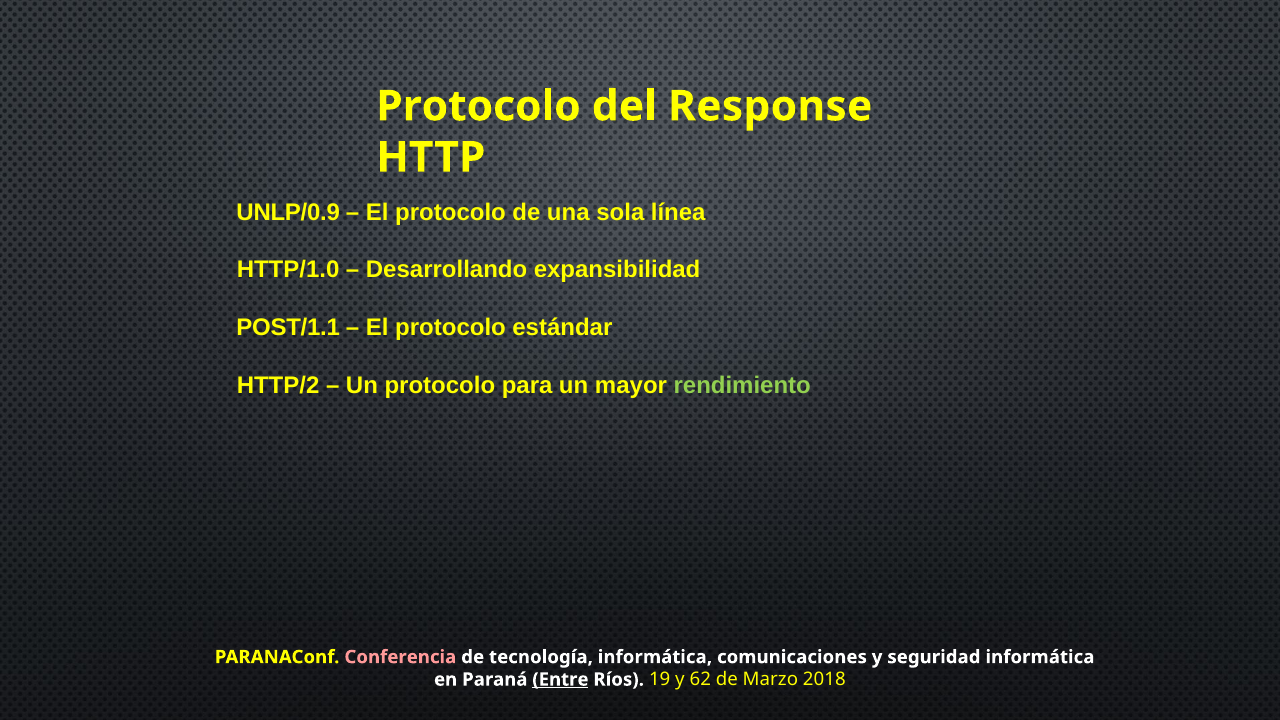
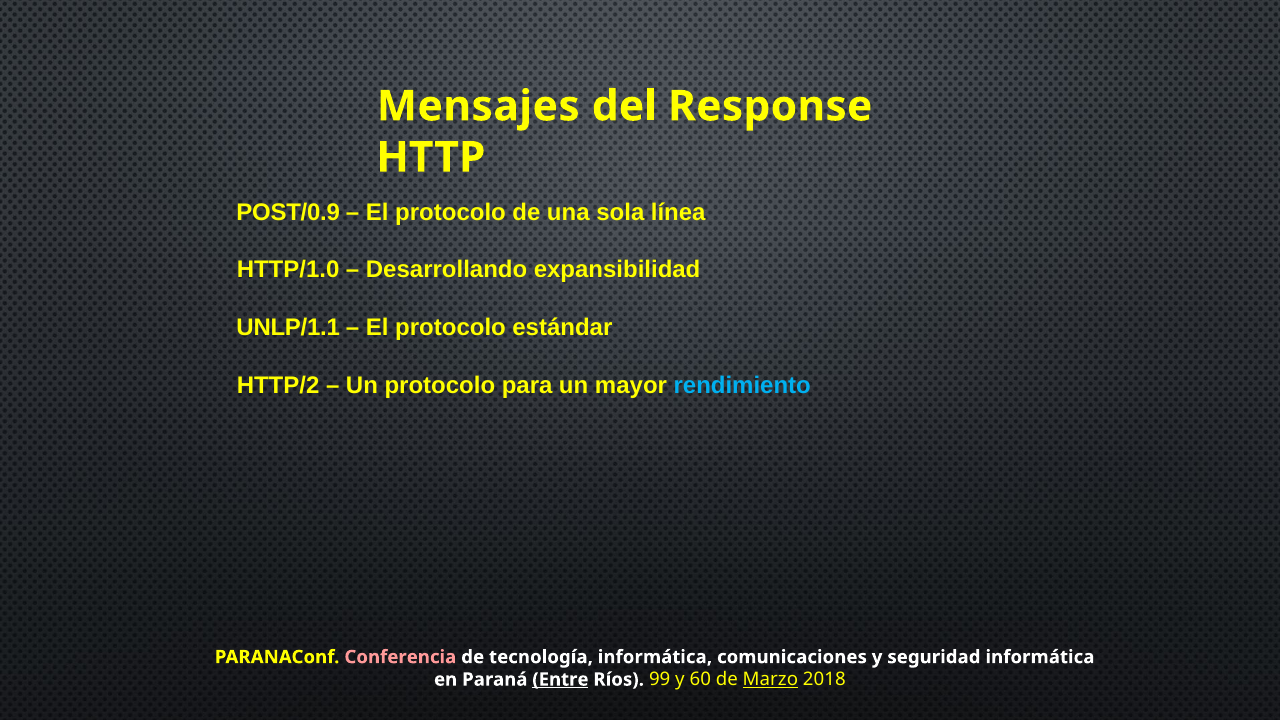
Protocolo at (479, 106): Protocolo -> Mensajes
UNLP/0.9: UNLP/0.9 -> POST/0.9
POST/1.1: POST/1.1 -> UNLP/1.1
rendimiento colour: light green -> light blue
19: 19 -> 99
62: 62 -> 60
Marzo underline: none -> present
